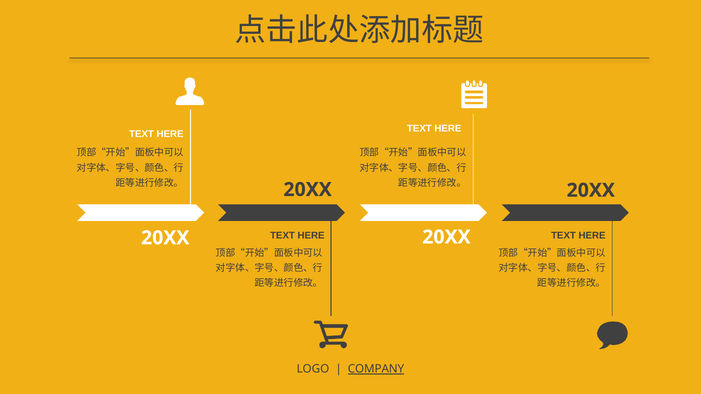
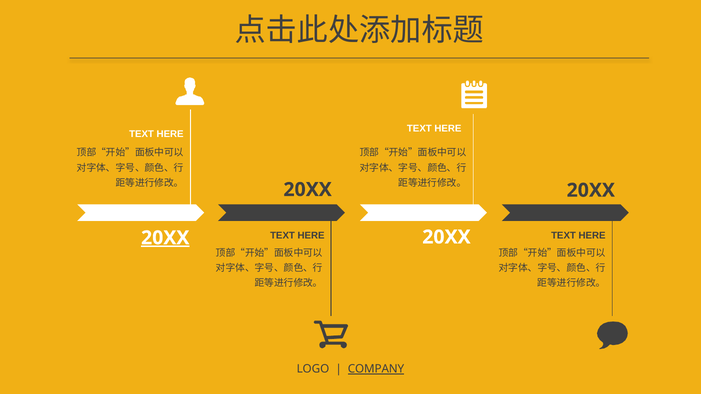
20XX at (165, 238) underline: none -> present
